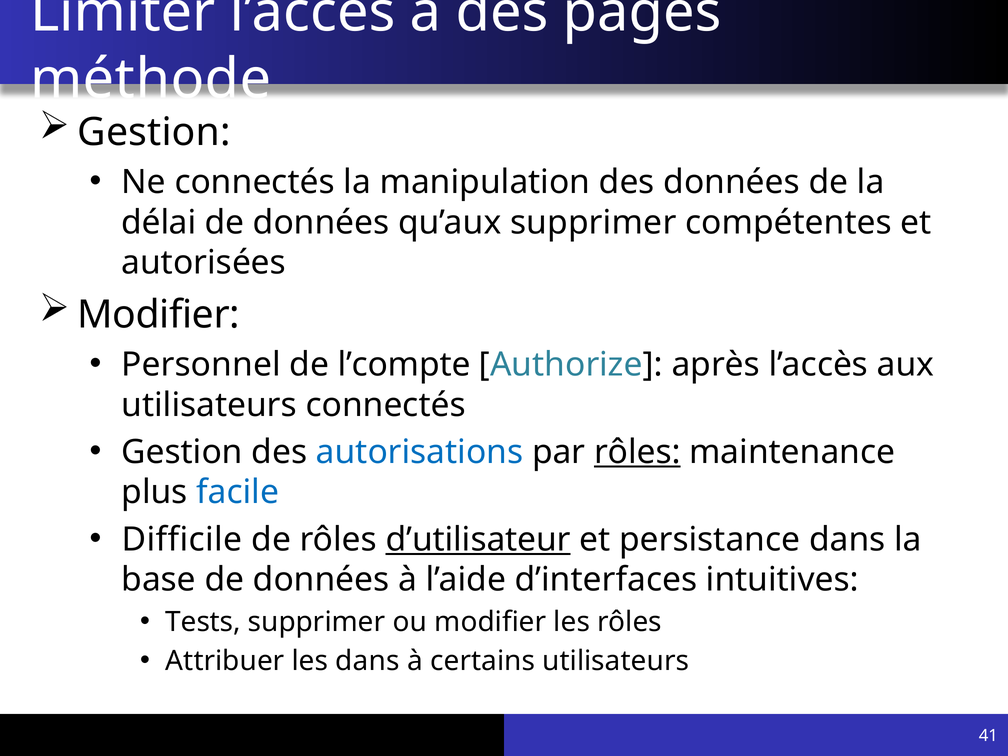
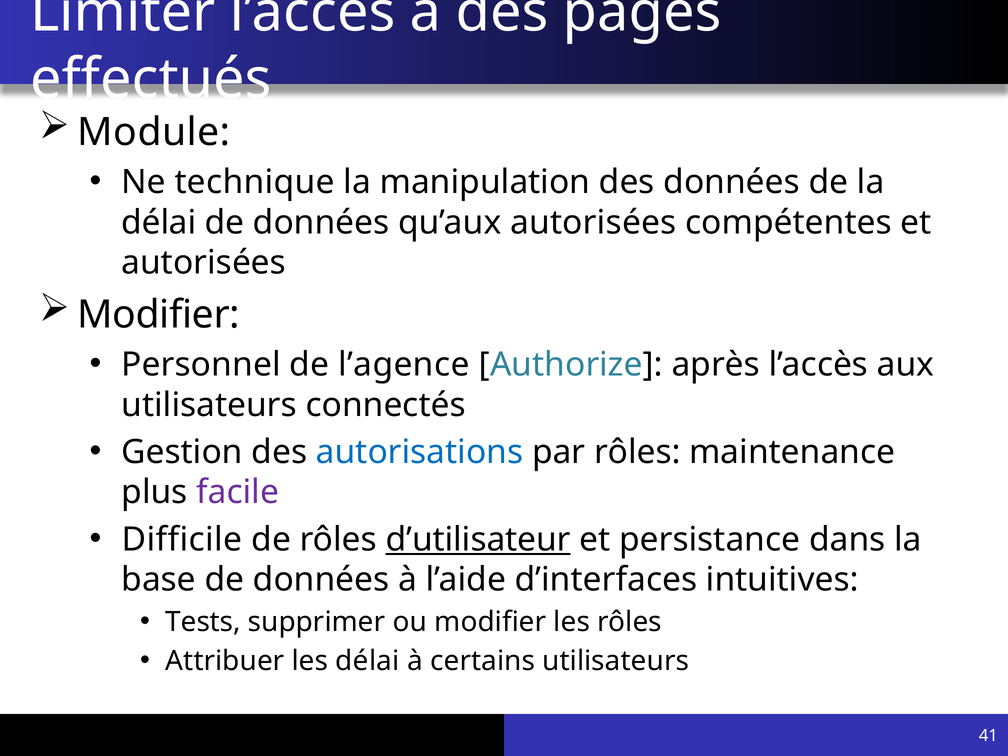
méthode: méthode -> effectués
Gestion at (154, 132): Gestion -> Module
Ne connectés: connectés -> technique
qu’aux supprimer: supprimer -> autorisées
l’compte: l’compte -> l’agence
rôles at (637, 452) underline: present -> none
facile colour: blue -> purple
les dans: dans -> délai
